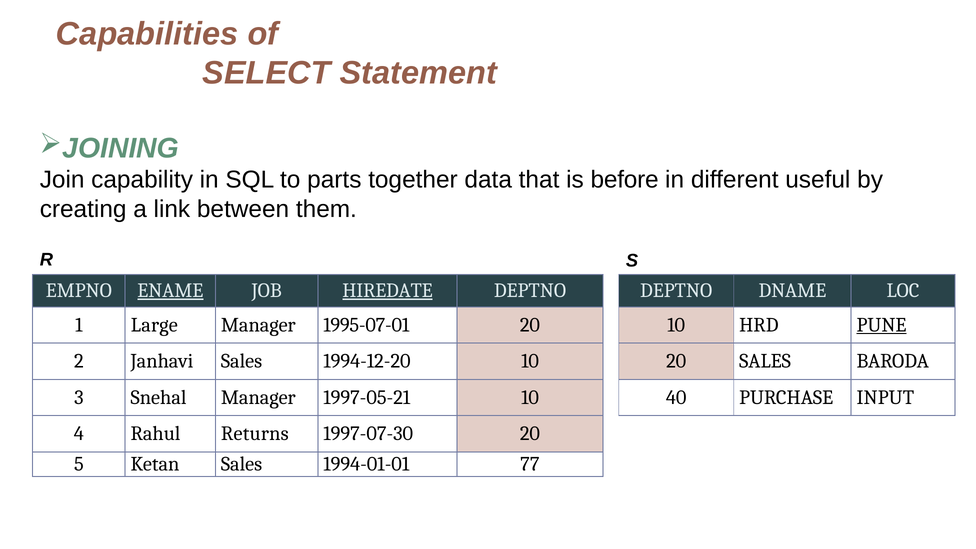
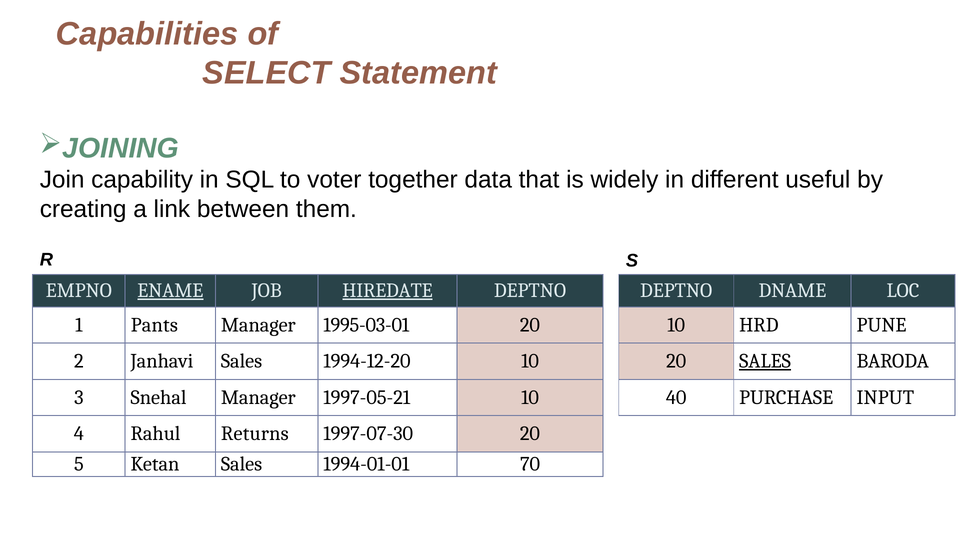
parts: parts -> voter
before: before -> widely
Large: Large -> Pants
1995-07-01: 1995-07-01 -> 1995-03-01
PUNE underline: present -> none
SALES at (765, 361) underline: none -> present
77: 77 -> 70
